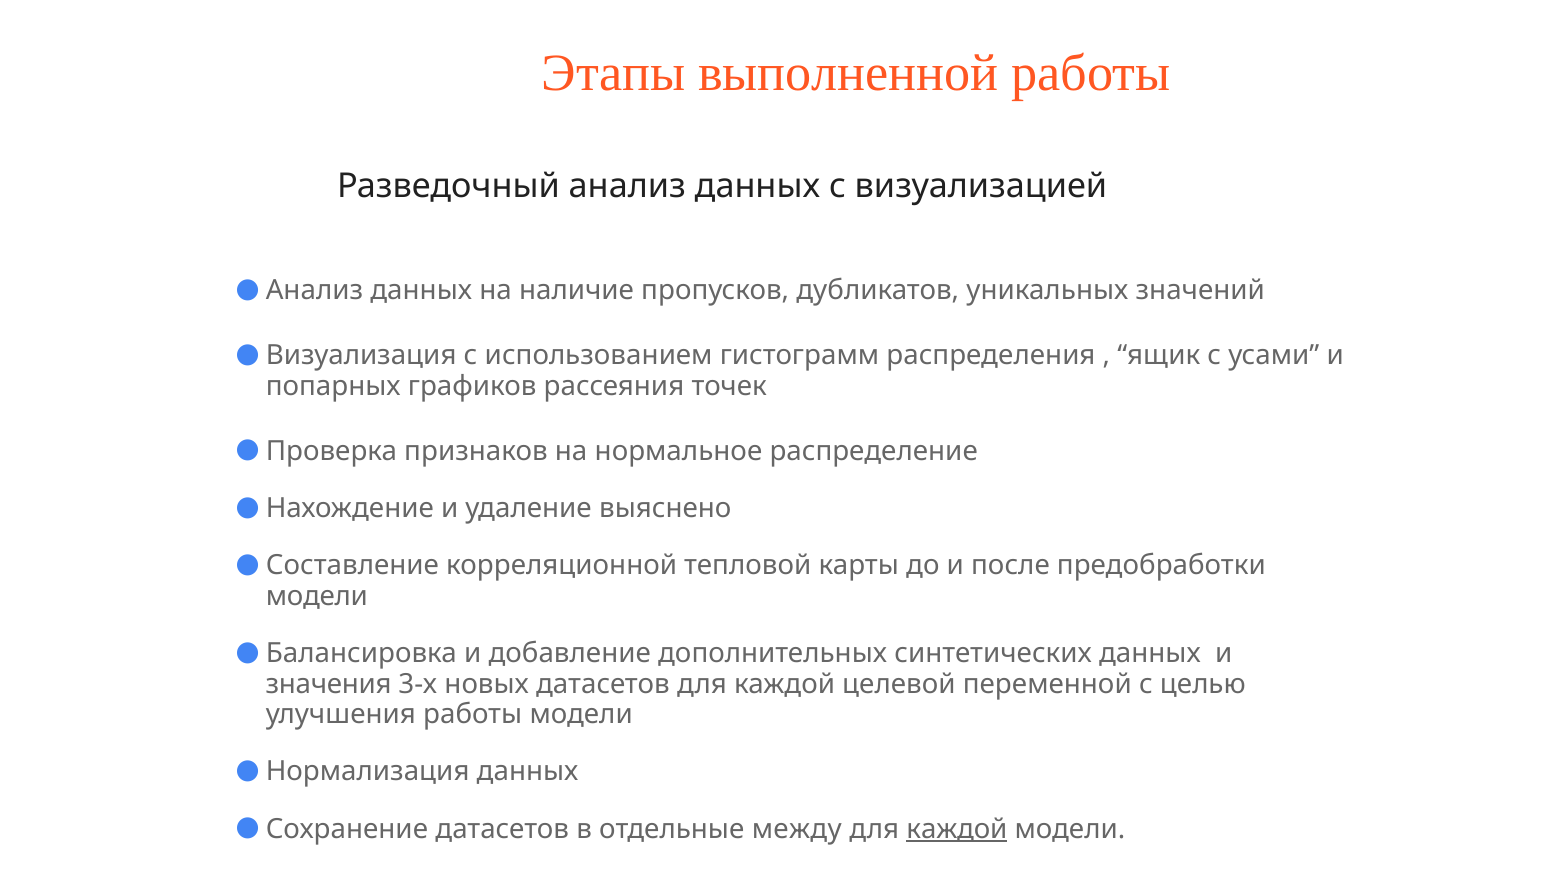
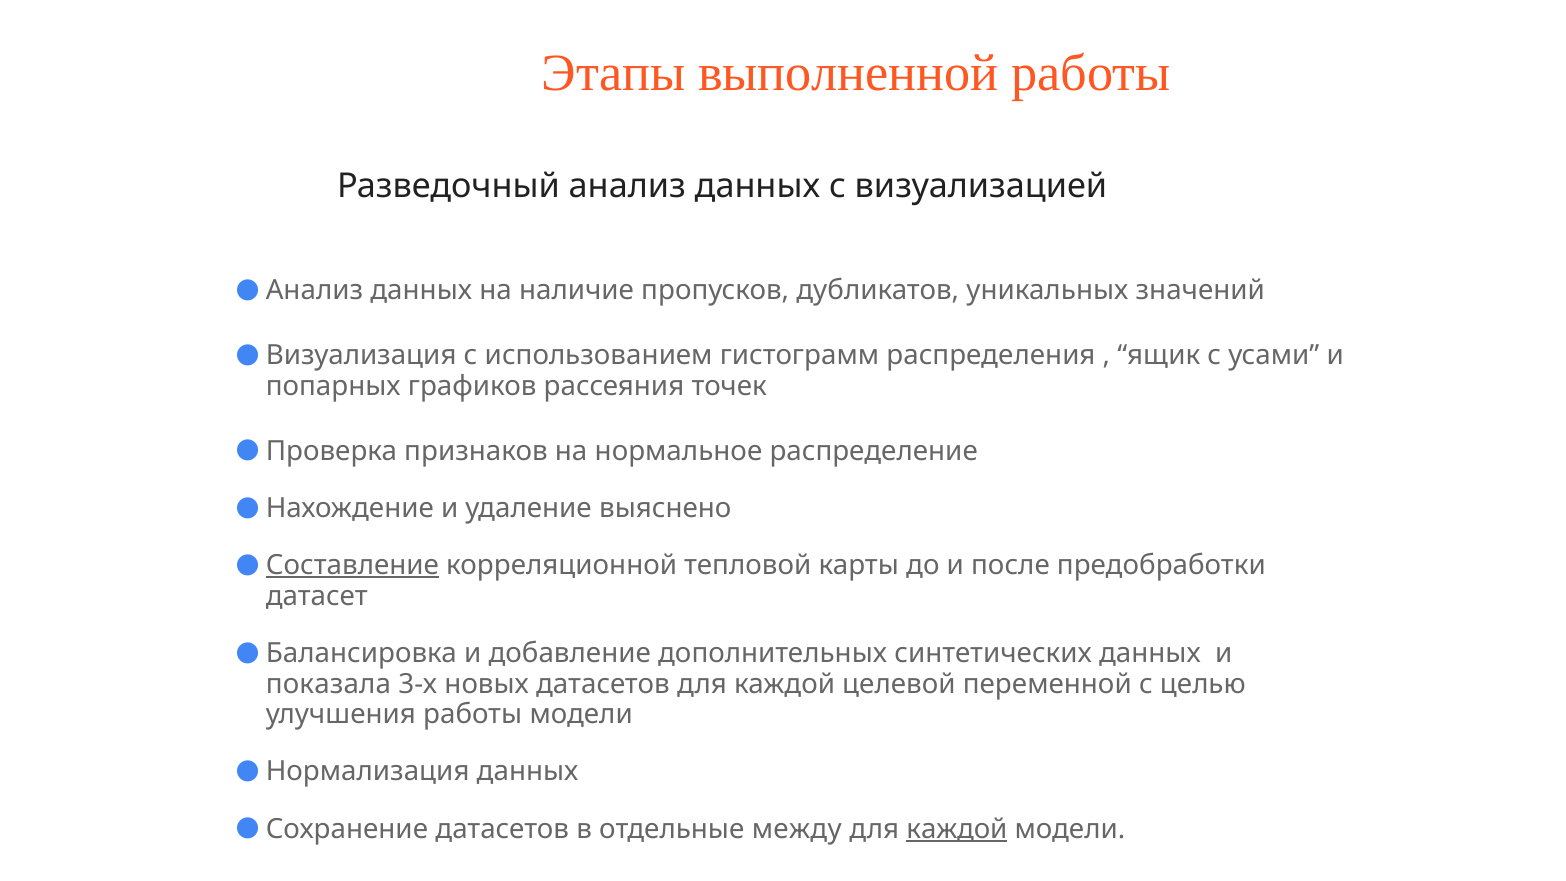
Составление underline: none -> present
модели at (317, 596): модели -> датасет
значения: значения -> показала
